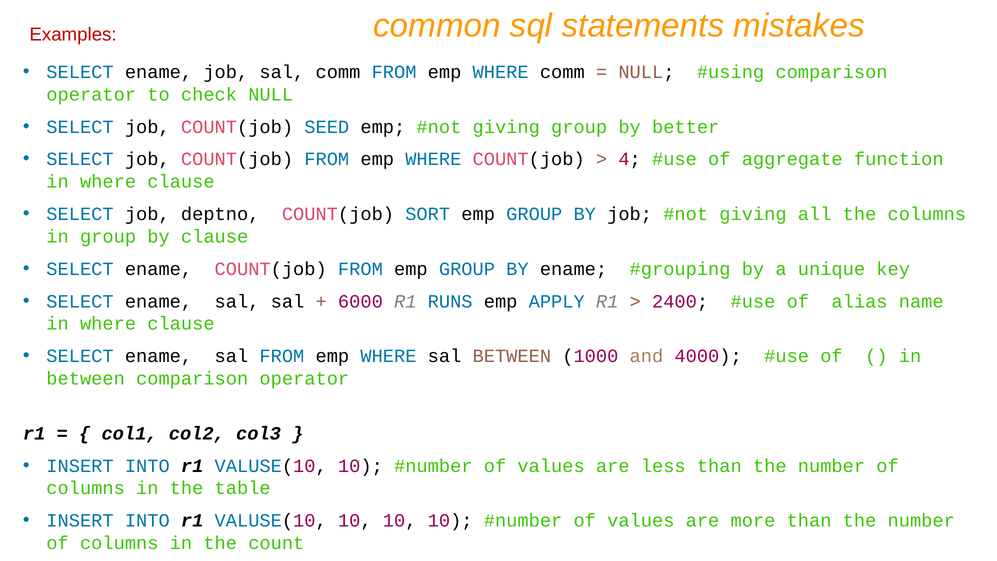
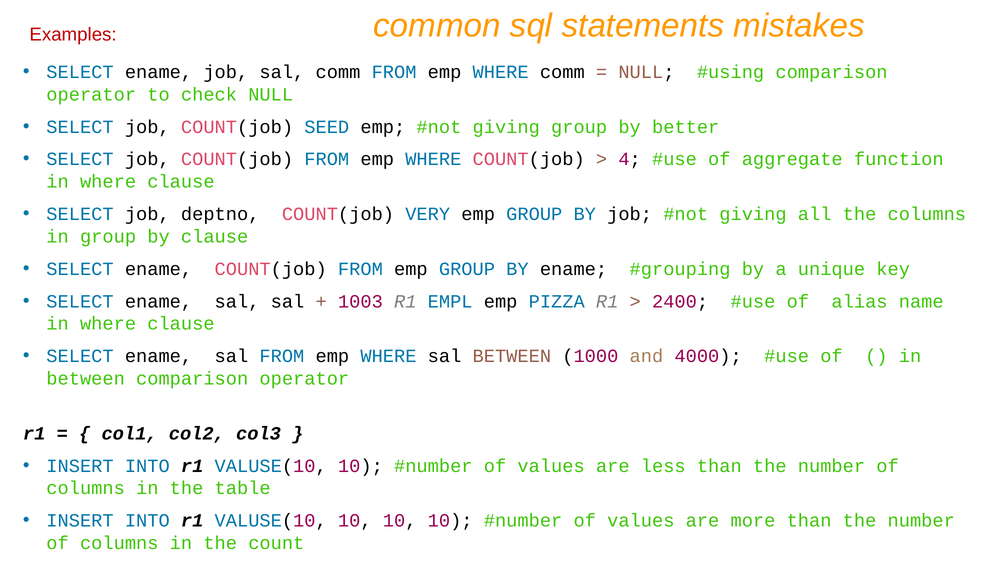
SORT: SORT -> VERY
6000: 6000 -> 1003
RUNS: RUNS -> EMPL
APPLY: APPLY -> PIZZA
